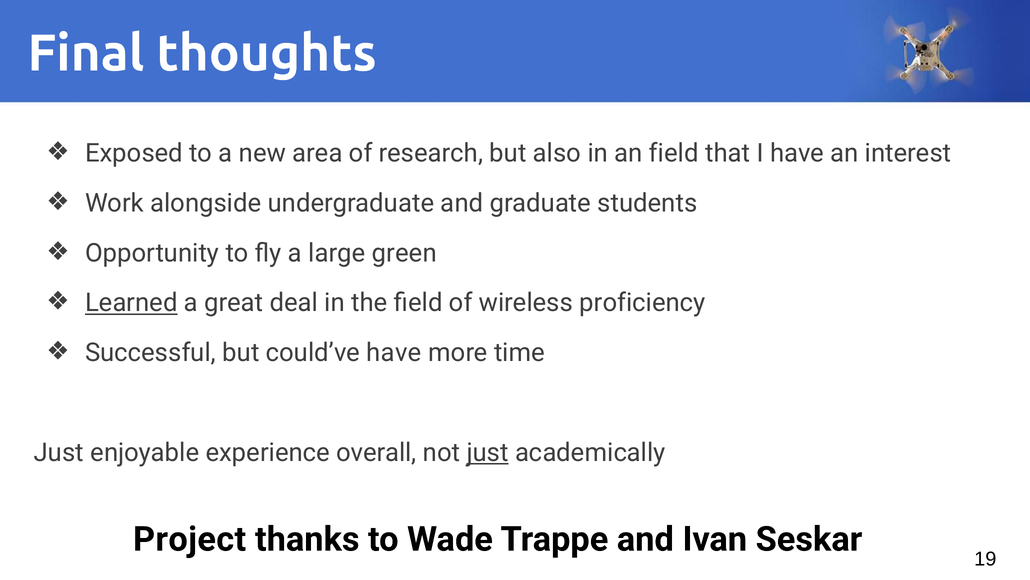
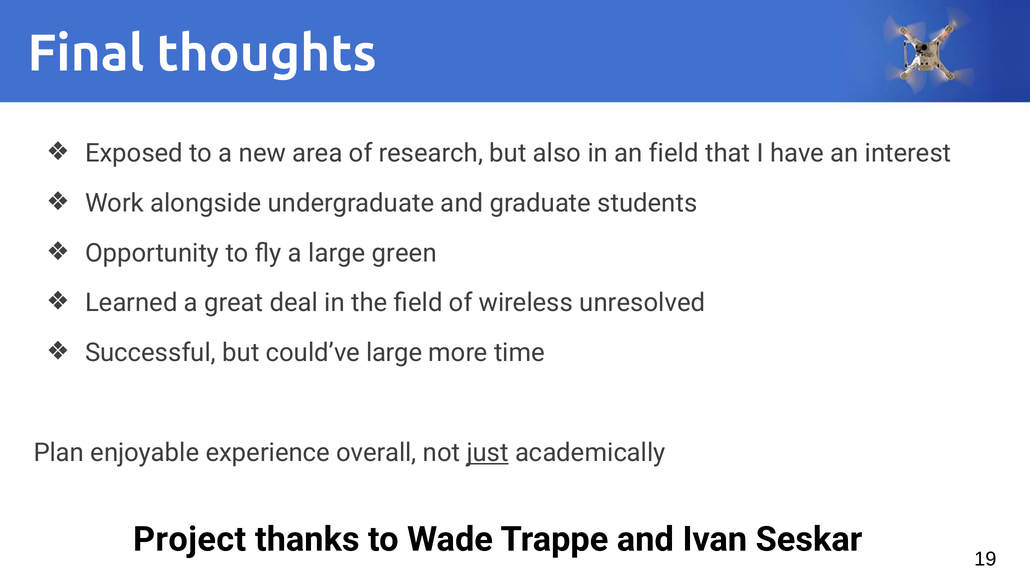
Learned underline: present -> none
proficiency: proficiency -> unresolved
could’ve have: have -> large
Just at (59, 452): Just -> Plan
